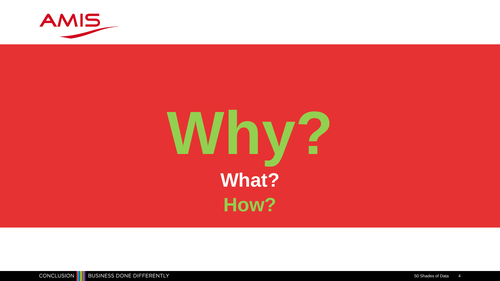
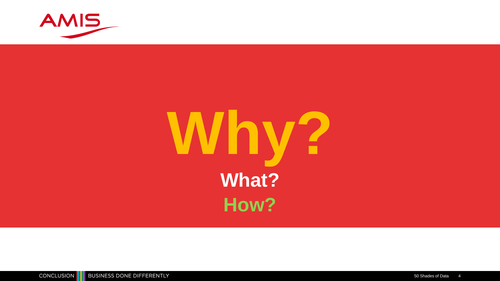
Why colour: light green -> yellow
